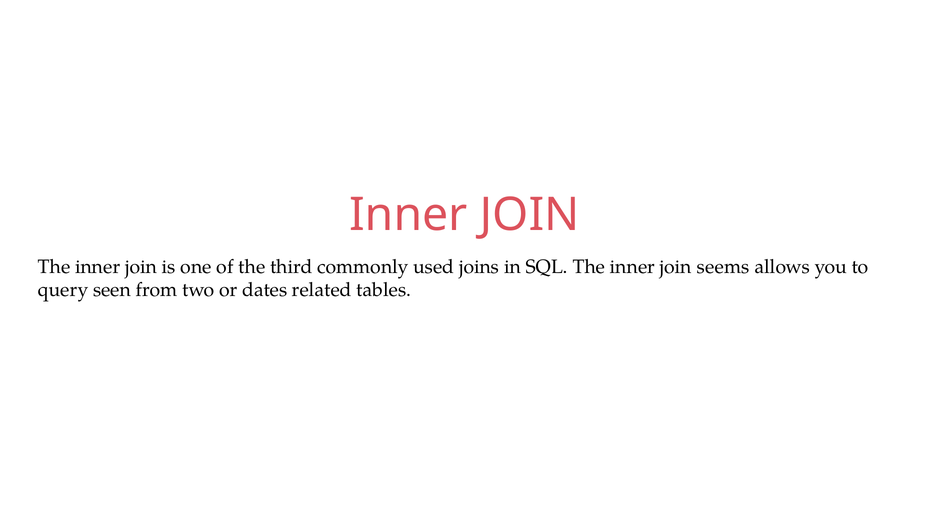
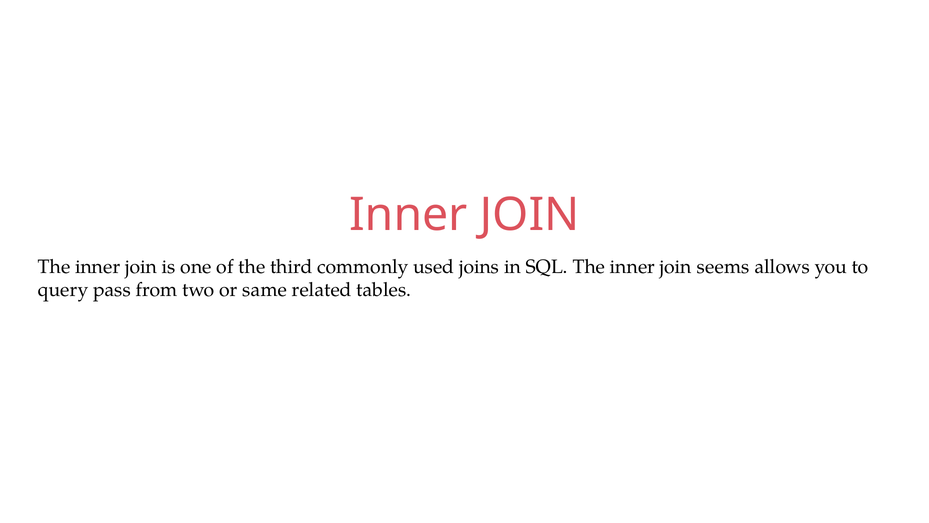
seen: seen -> pass
dates: dates -> same
